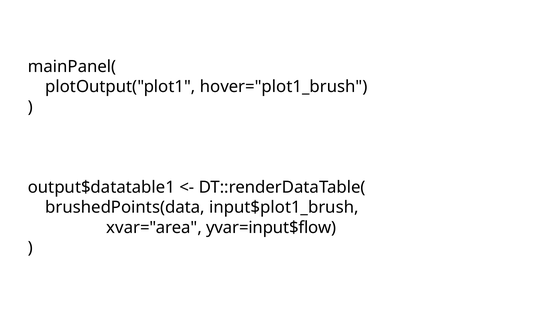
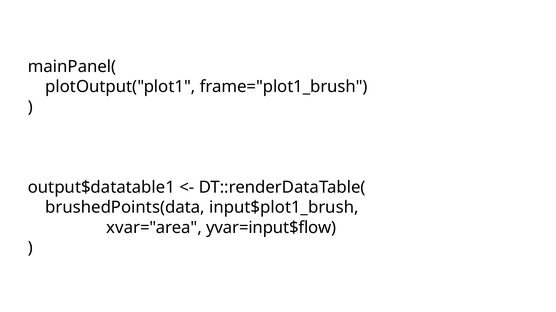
hover="plot1_brush: hover="plot1_brush -> frame="plot1_brush
